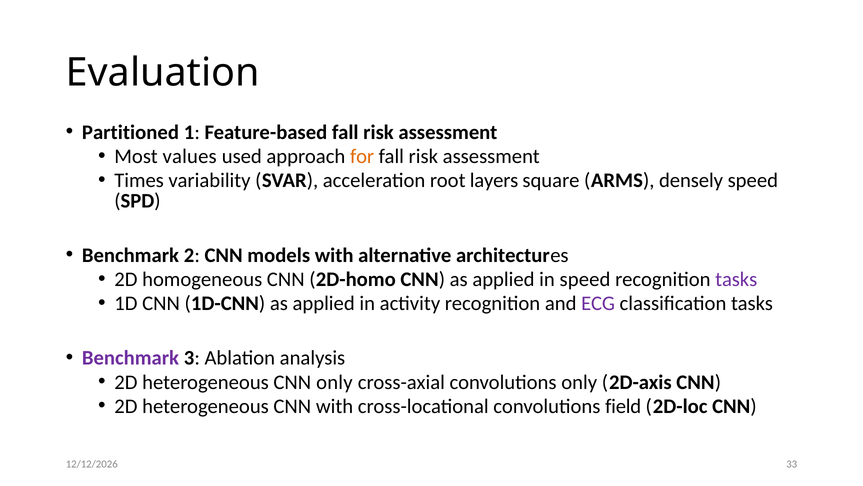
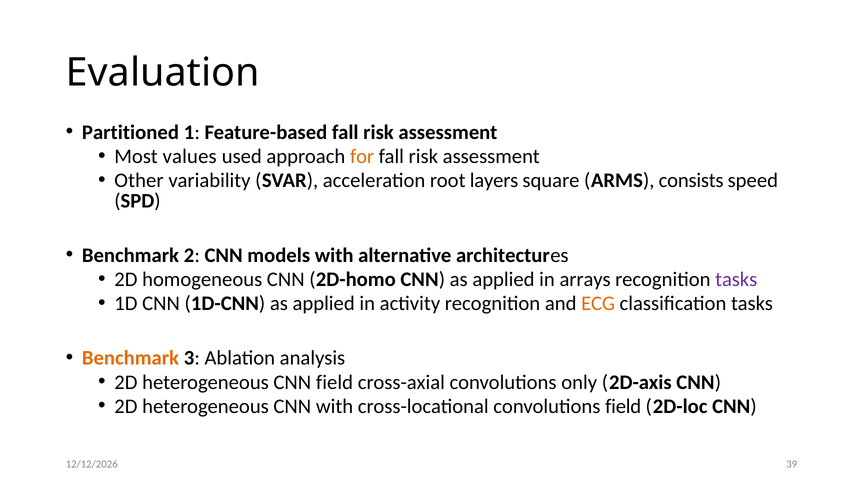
Times: Times -> Other
densely: densely -> consists
in speed: speed -> arrays
ECG colour: purple -> orange
Benchmark at (130, 358) colour: purple -> orange
CNN only: only -> field
33: 33 -> 39
